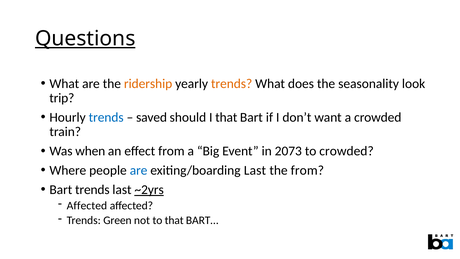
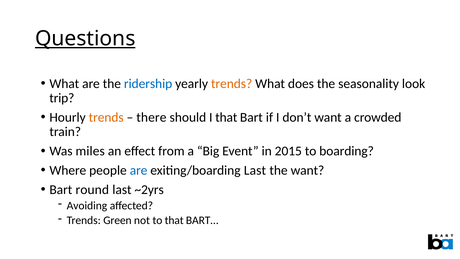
ridership colour: orange -> blue
trends at (106, 117) colour: blue -> orange
saved: saved -> there
when: when -> miles
2073: 2073 -> 2015
to crowded: crowded -> boarding
the from: from -> want
Bart trends: trends -> round
~2yrs underline: present -> none
Affected at (87, 205): Affected -> Avoiding
